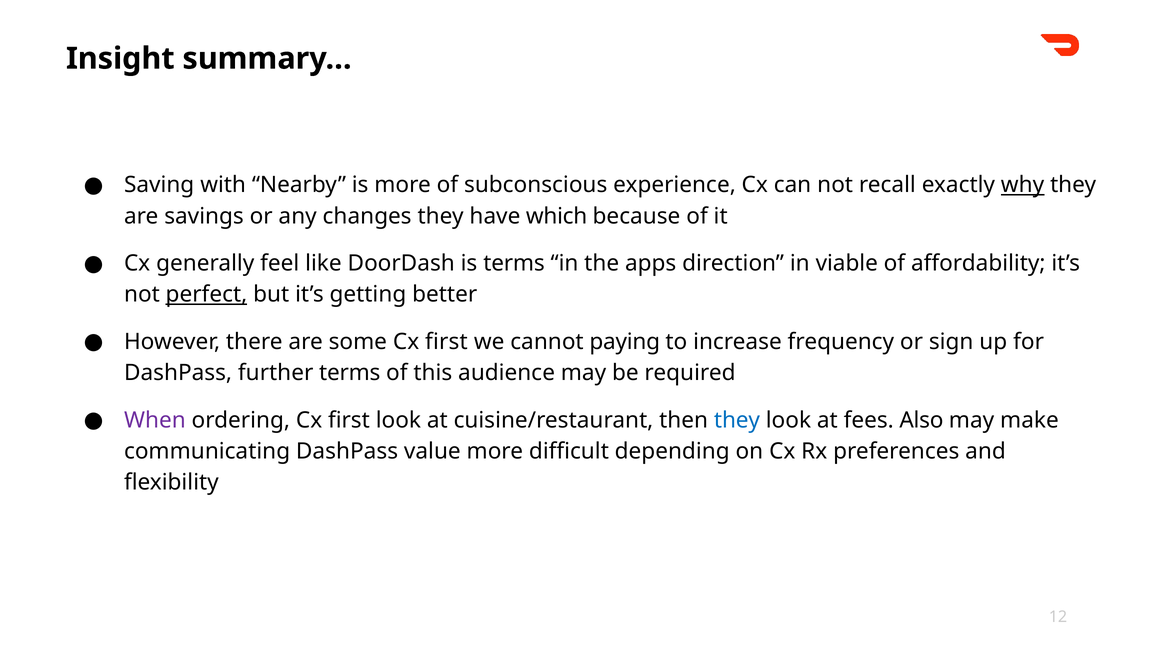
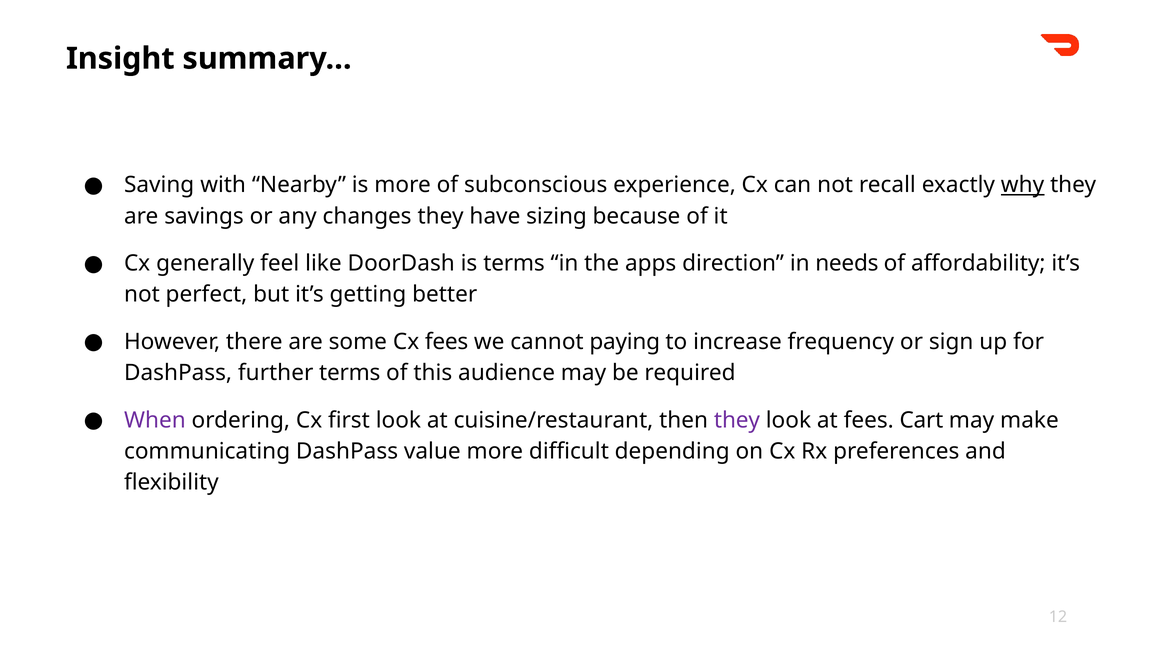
which: which -> sizing
viable: viable -> needs
perfect underline: present -> none
some Cx first: first -> fees
they at (737, 420) colour: blue -> purple
Also: Also -> Cart
